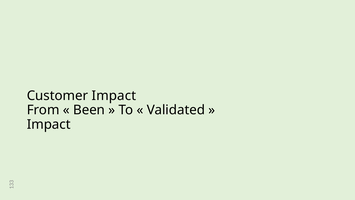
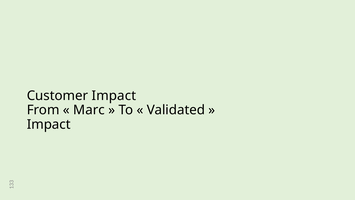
Been: Been -> Marc
